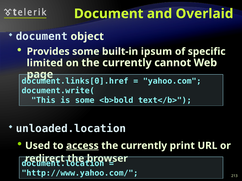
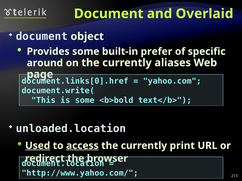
ipsum: ipsum -> prefer
limited: limited -> around
cannot: cannot -> aliases
Used underline: none -> present
